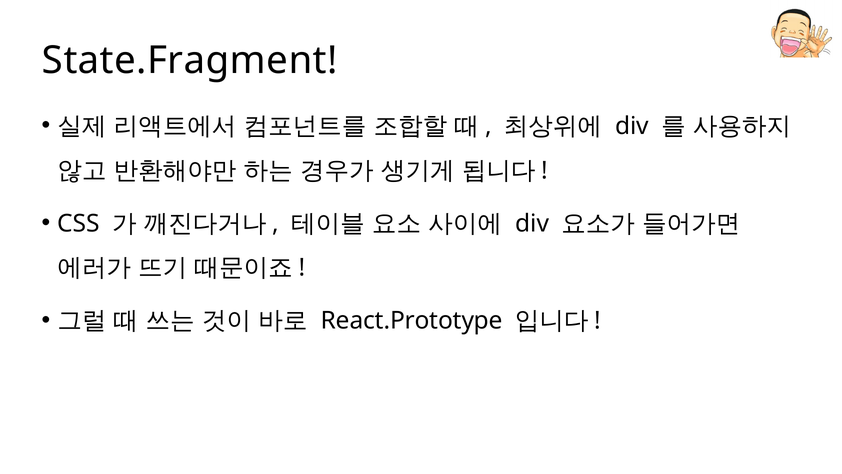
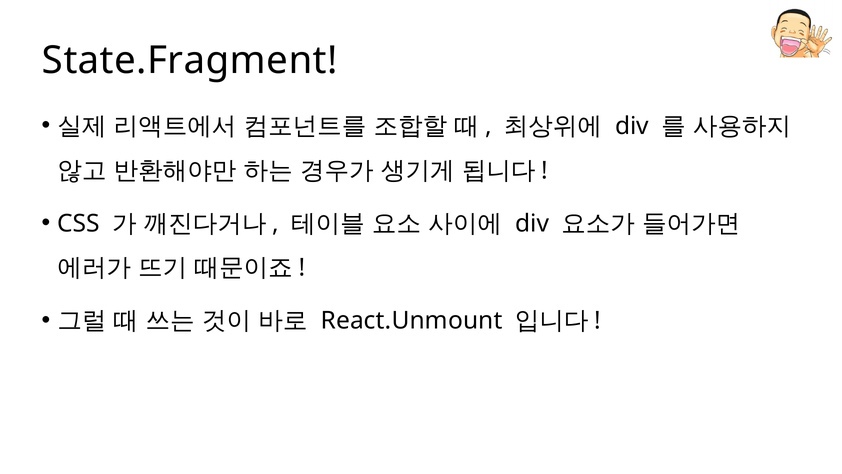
React.Prototype: React.Prototype -> React.Unmount
